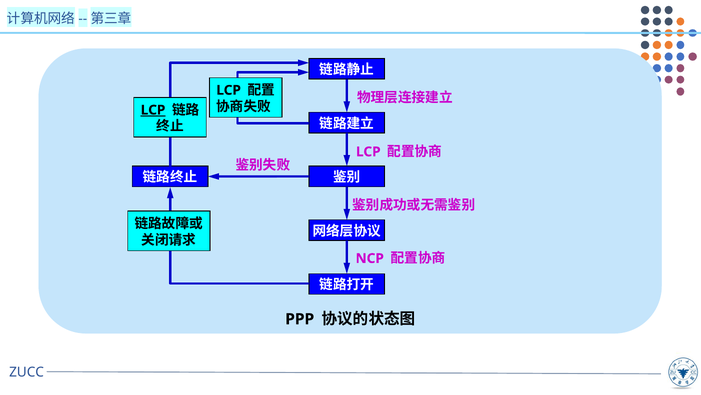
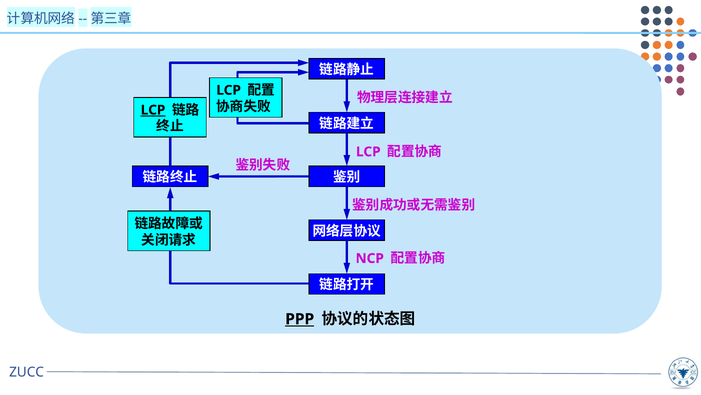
PPP underline: none -> present
